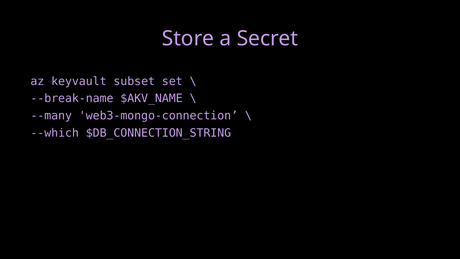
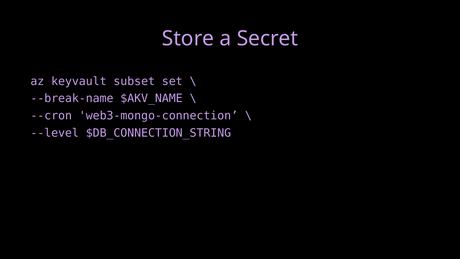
--many: --many -> --cron
--which: --which -> --level
